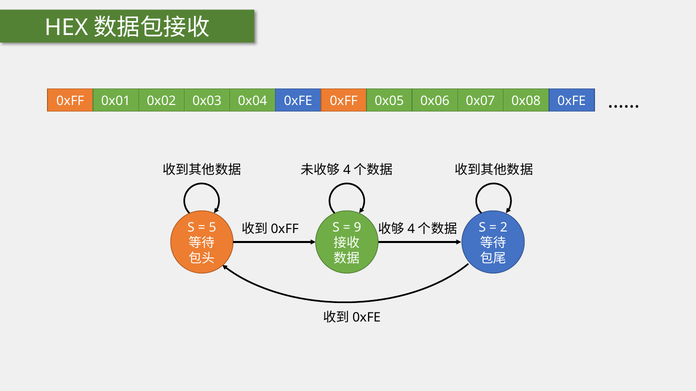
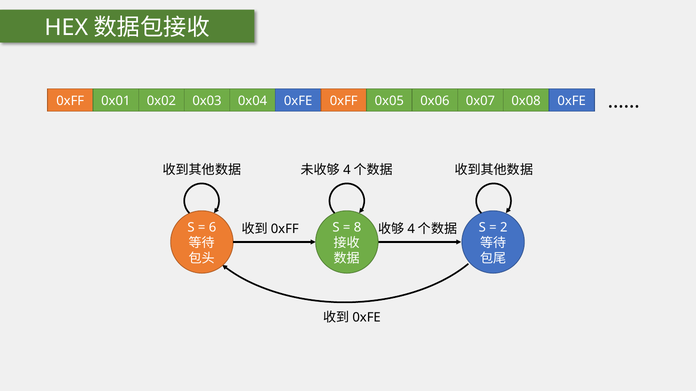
5: 5 -> 6
9: 9 -> 8
